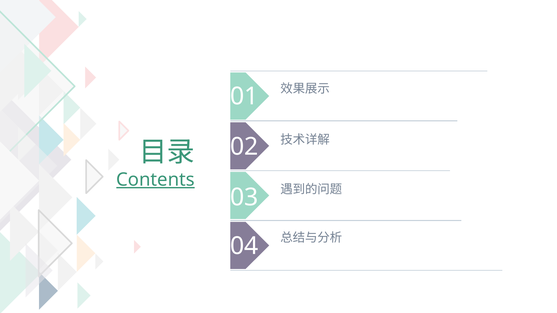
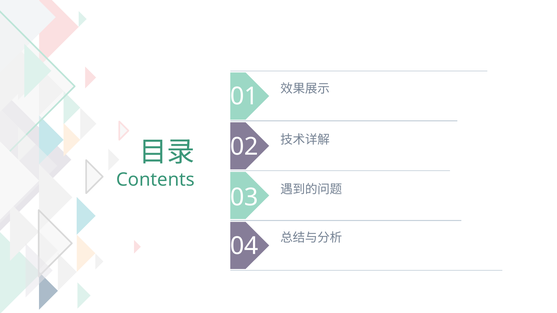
Contents underline: present -> none
